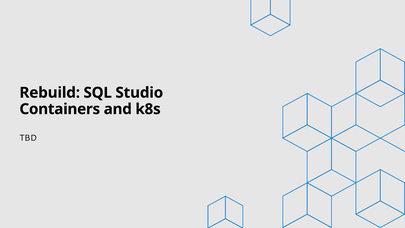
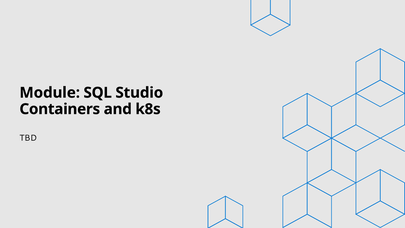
Rebuild: Rebuild -> Module
